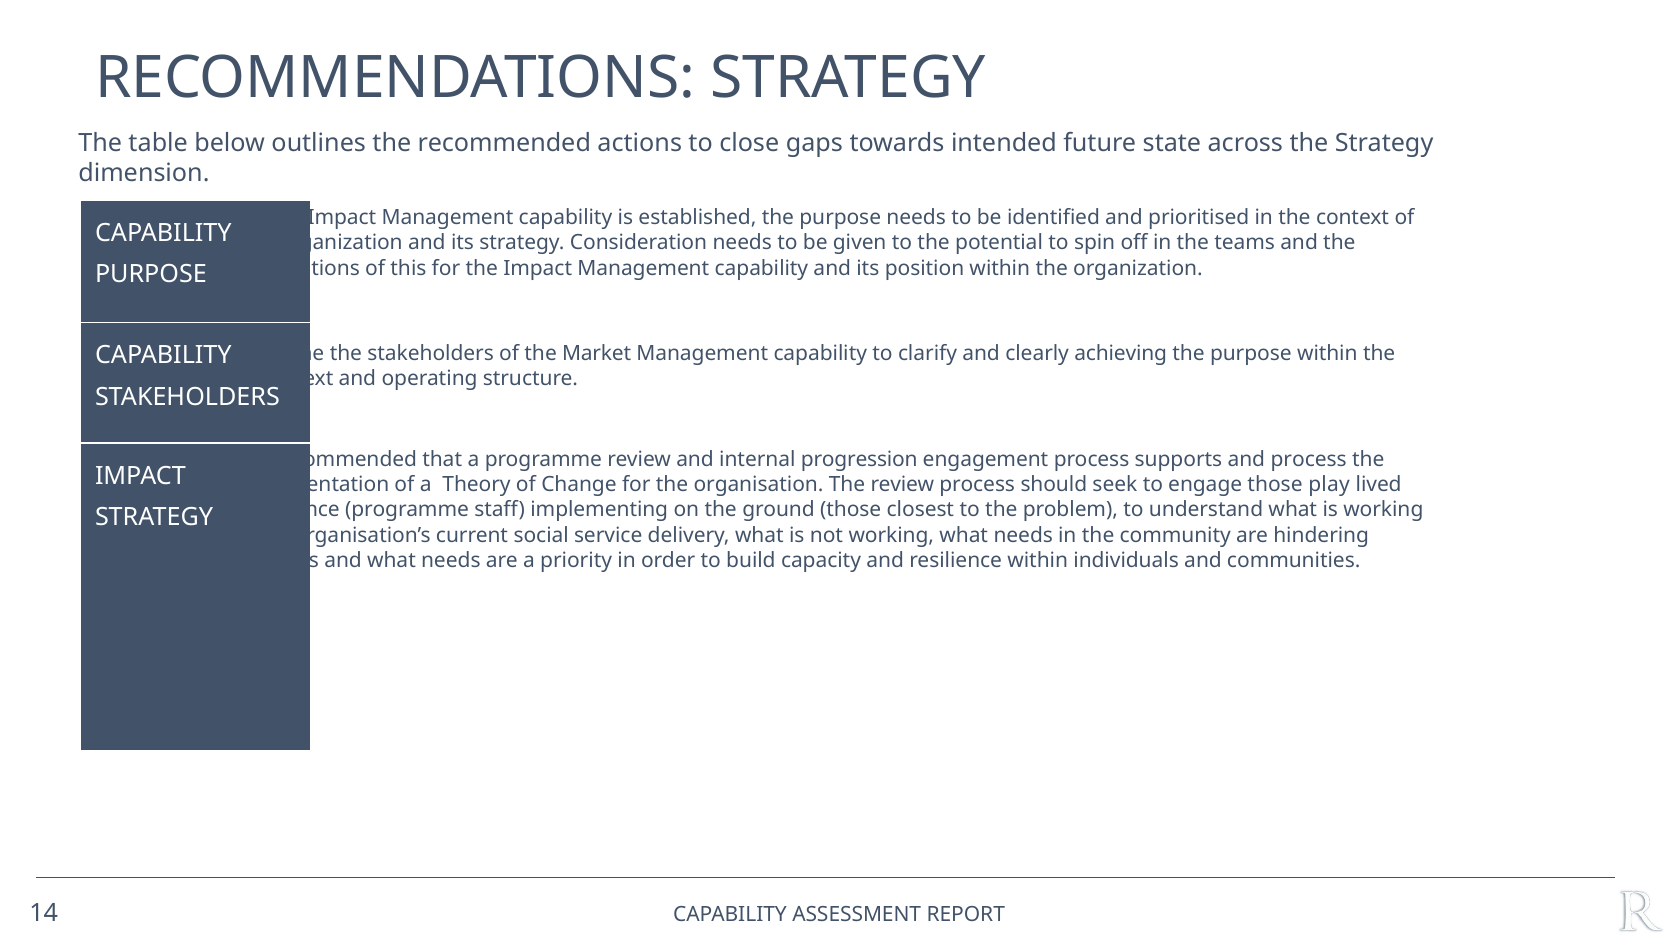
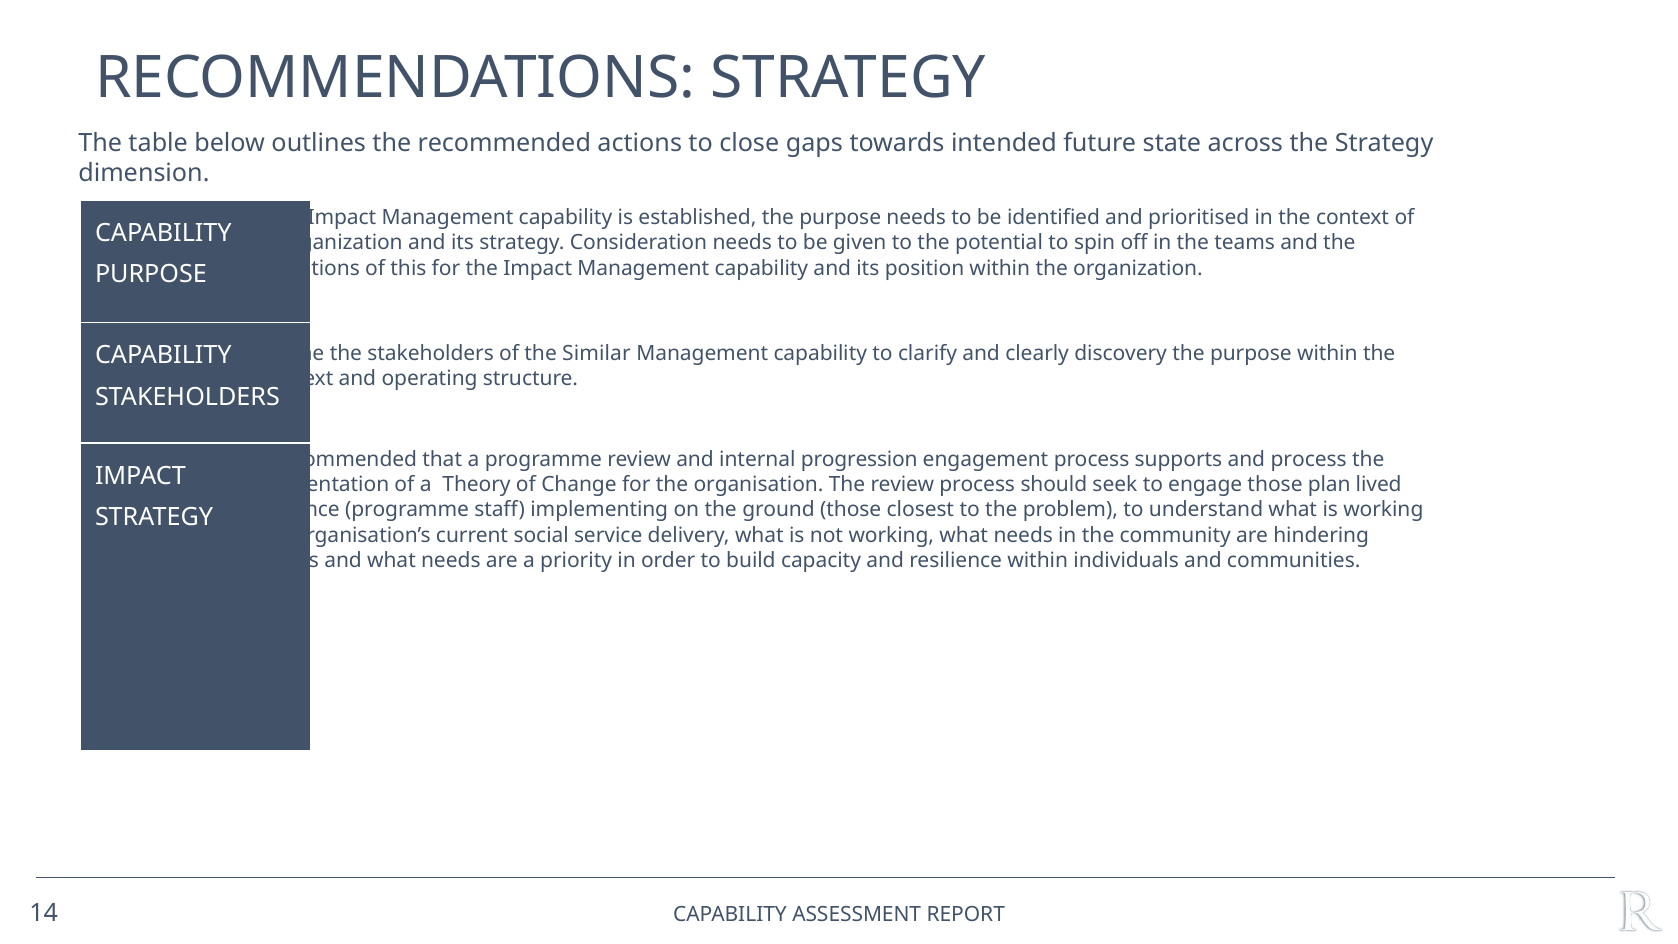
Market: Market -> Similar
achieving: achieving -> discovery
play: play -> plan
